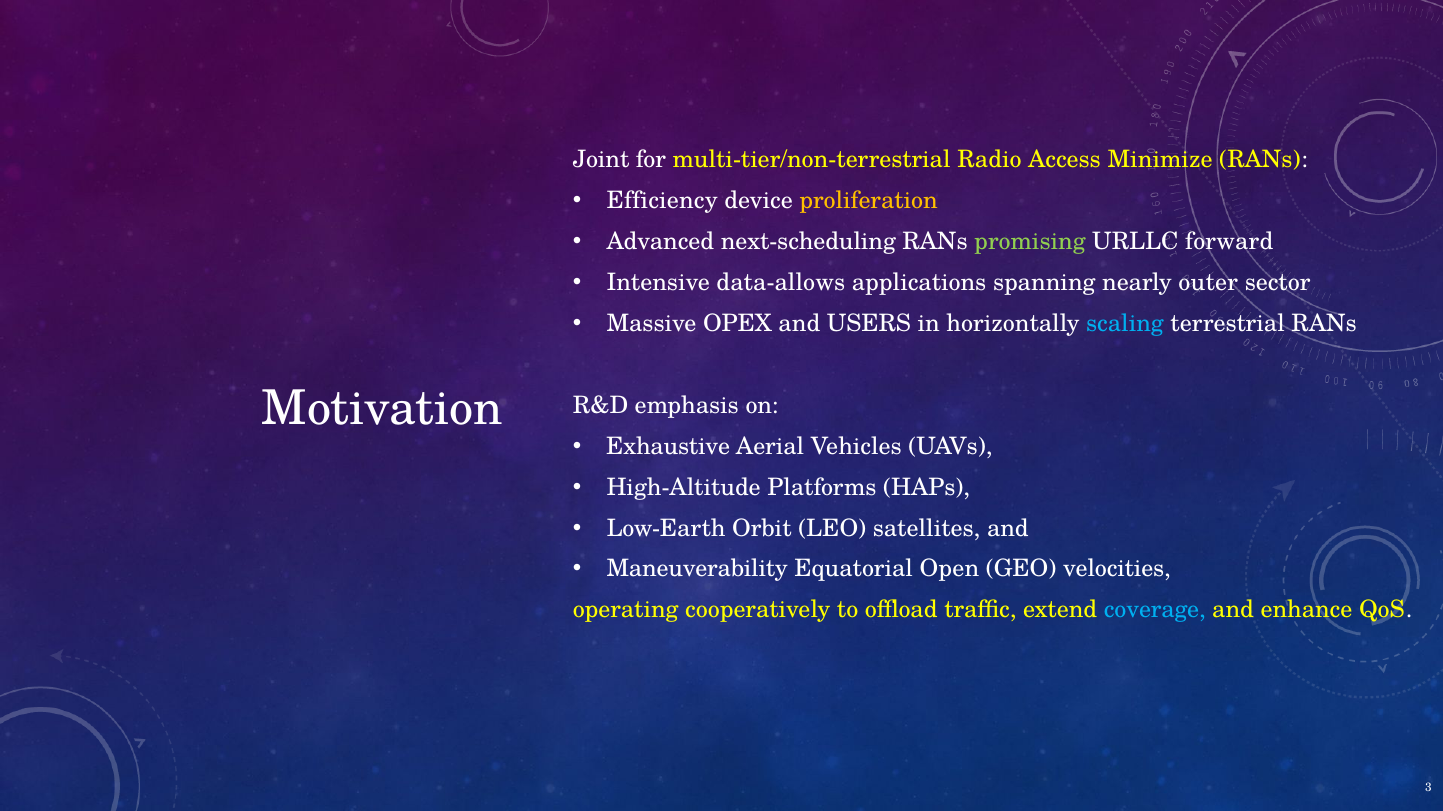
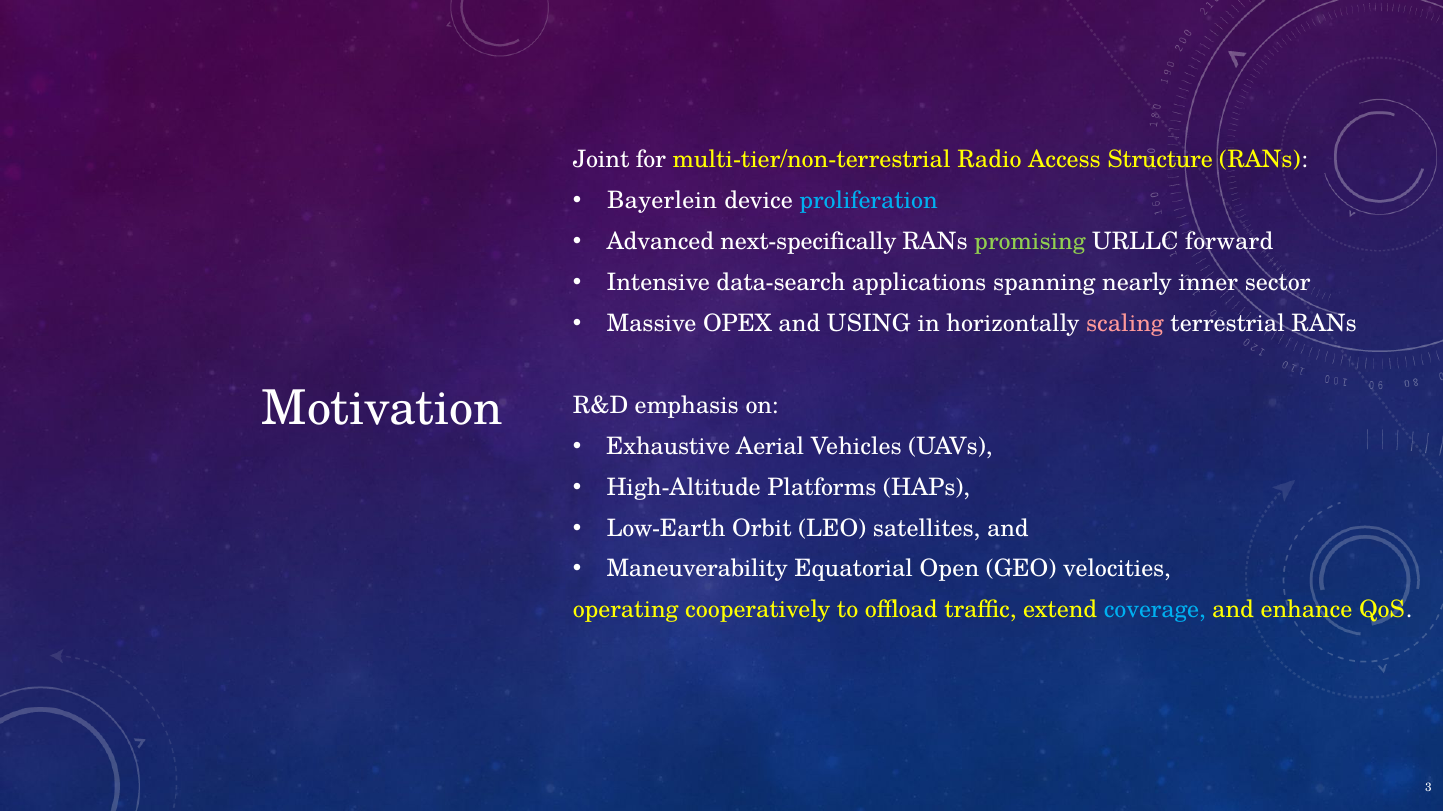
Minimize: Minimize -> Structure
Efficiency: Efficiency -> Bayerlein
proliferation colour: yellow -> light blue
next-scheduling: next-scheduling -> next-specifically
data-allows: data-allows -> data-search
outer: outer -> inner
USERS: USERS -> USING
scaling colour: light blue -> pink
